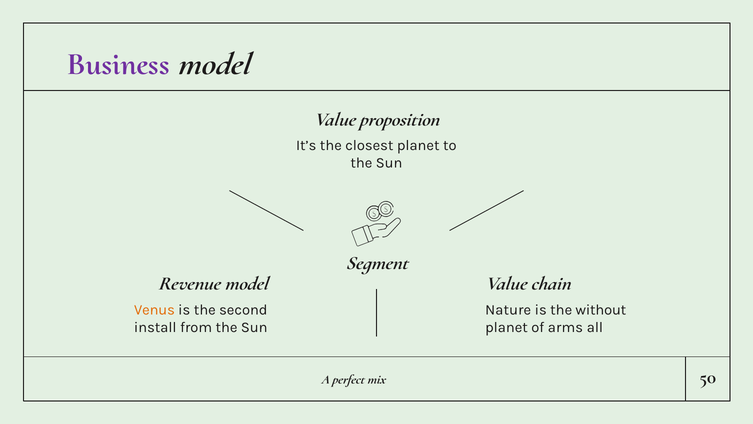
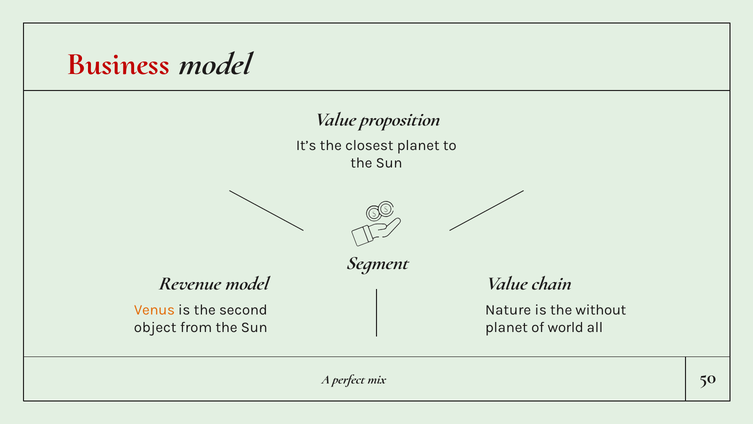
Business colour: purple -> red
install: install -> object
arms: arms -> world
